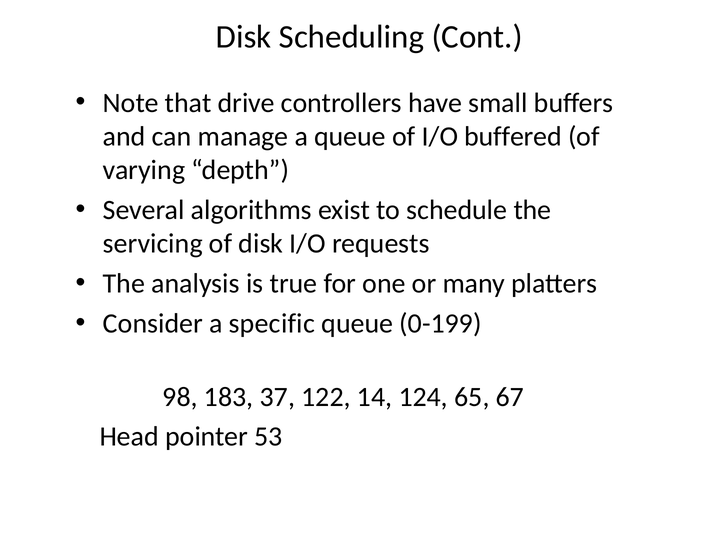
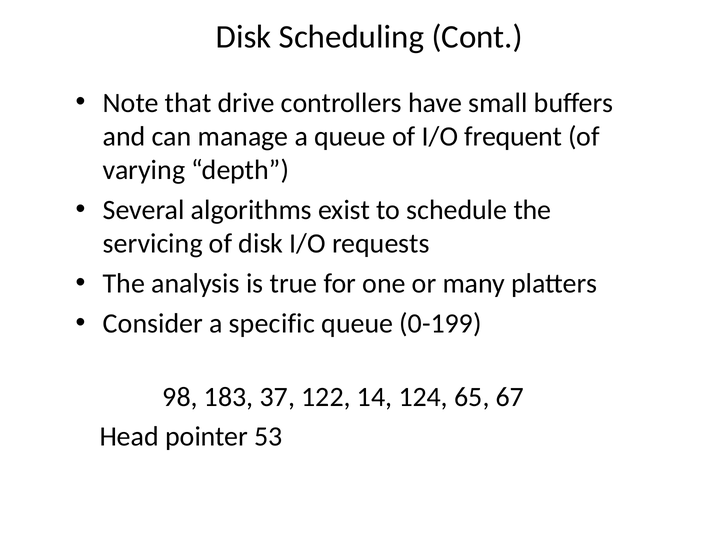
buffered: buffered -> frequent
